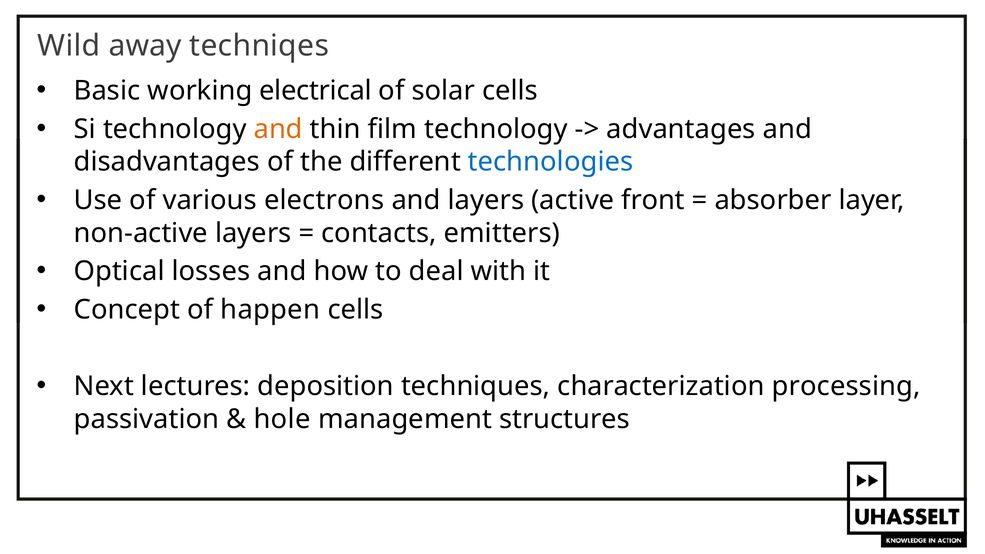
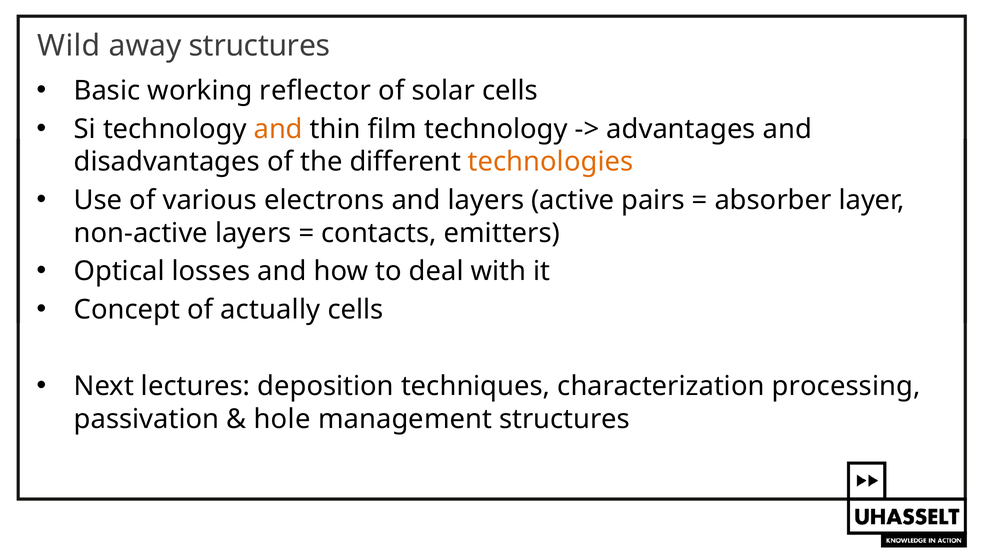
away techniqes: techniqes -> structures
electrical: electrical -> reflector
technologies colour: blue -> orange
front: front -> pairs
happen: happen -> actually
